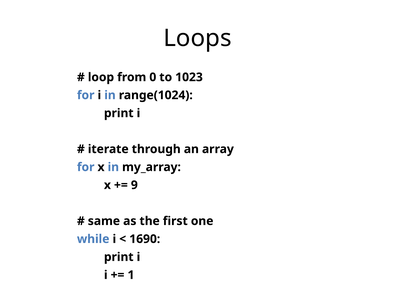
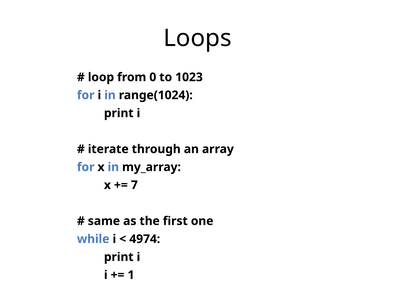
9: 9 -> 7
1690: 1690 -> 4974
